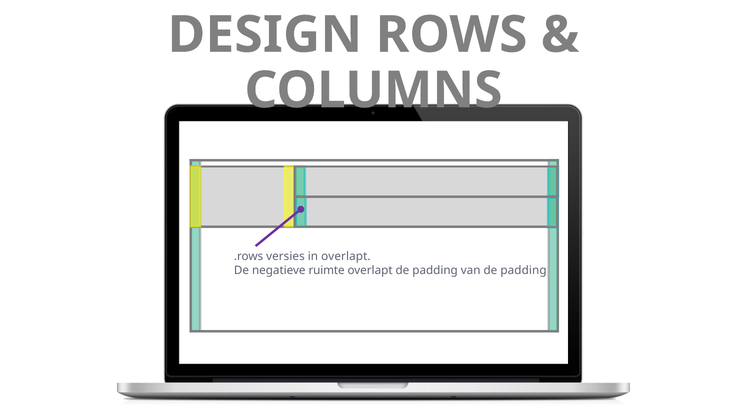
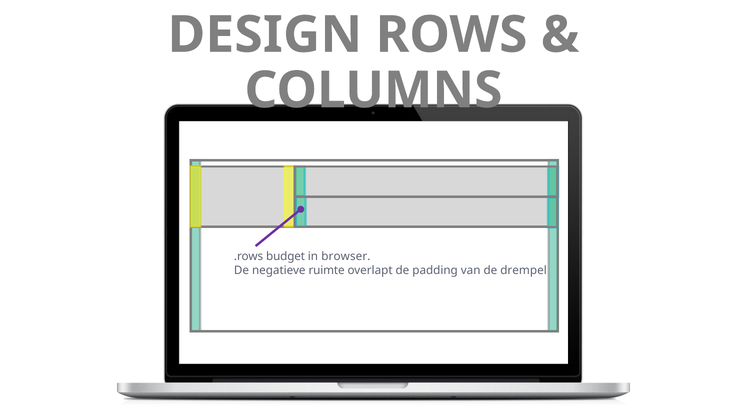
versies: versies -> budget
in overlapt: overlapt -> browser
van de padding: padding -> drempel
